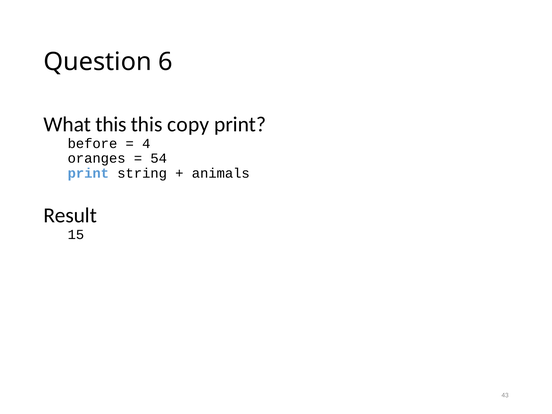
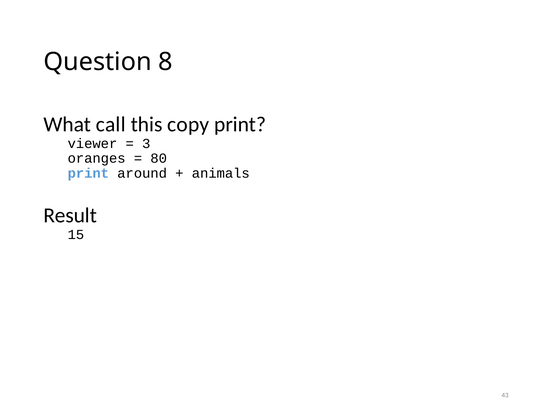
6: 6 -> 8
What this: this -> call
before: before -> viewer
4: 4 -> 3
54: 54 -> 80
string: string -> around
